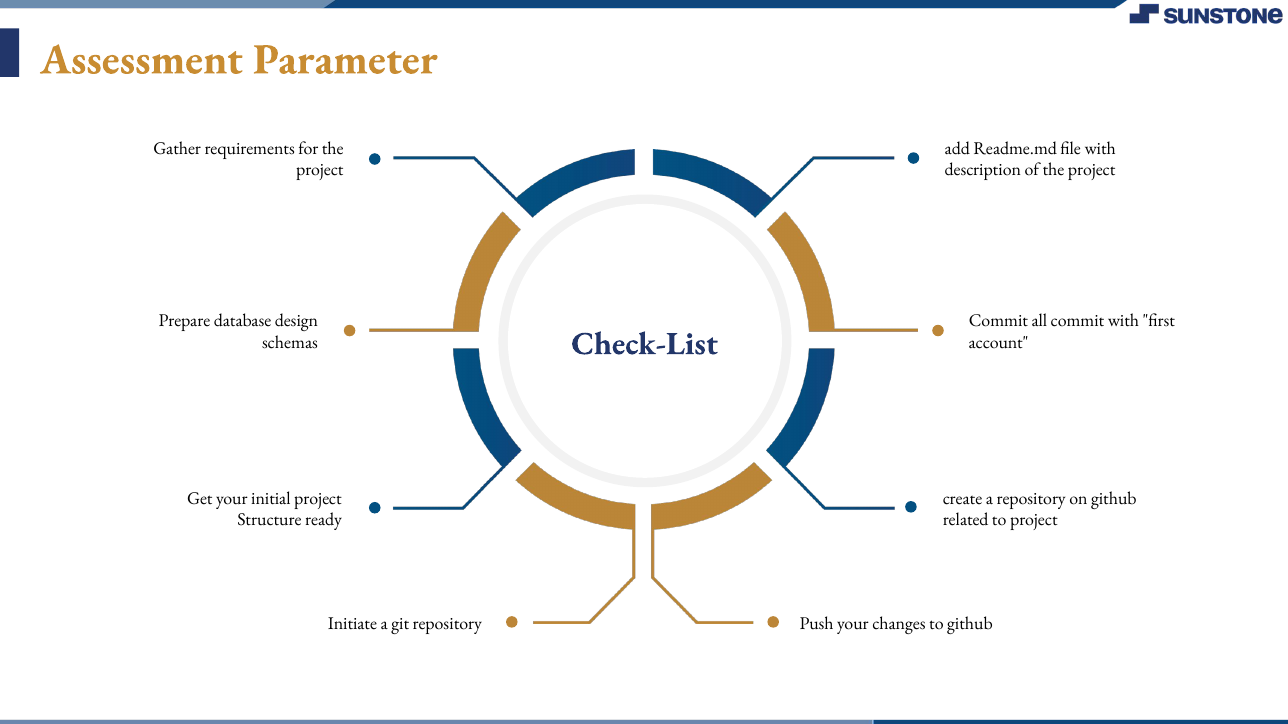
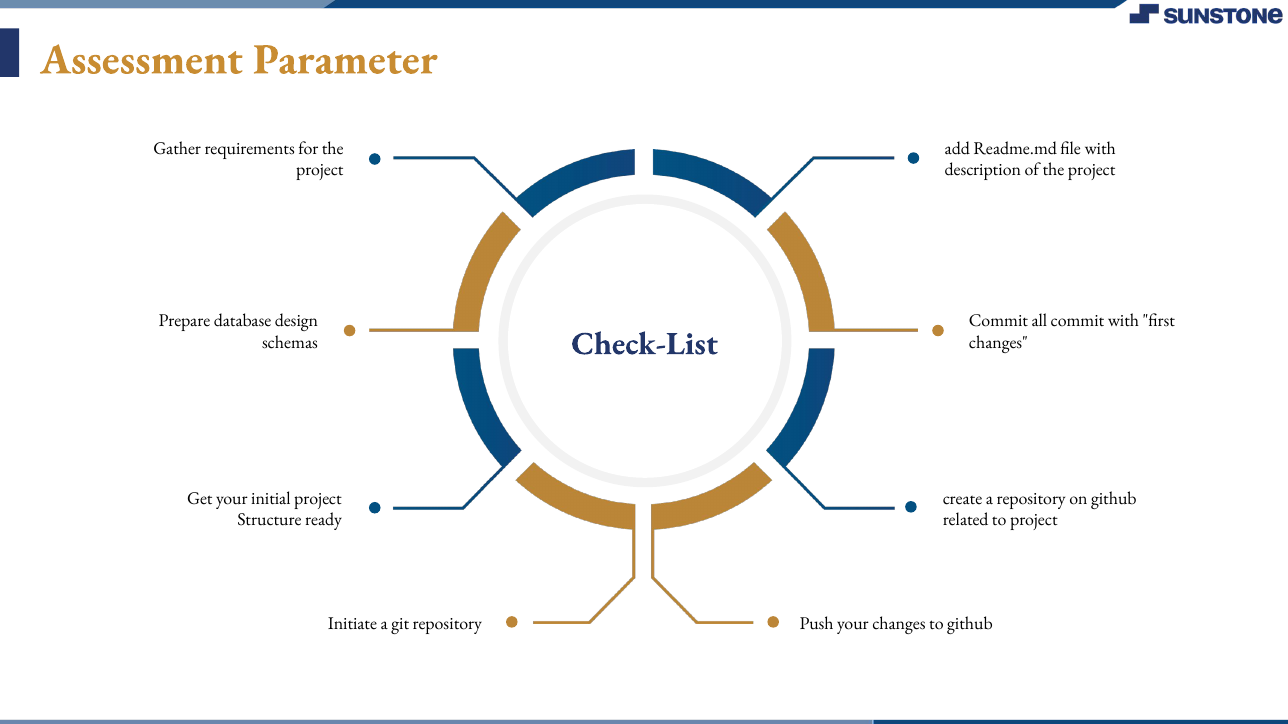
account at (999, 343): account -> changes
